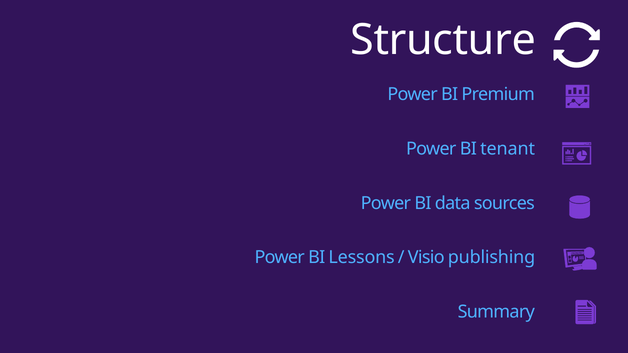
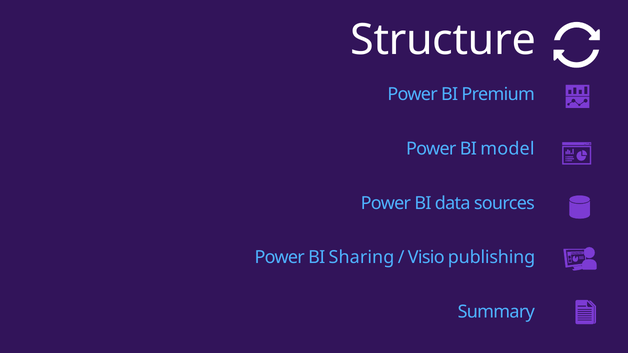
tenant: tenant -> model
Lessons: Lessons -> Sharing
